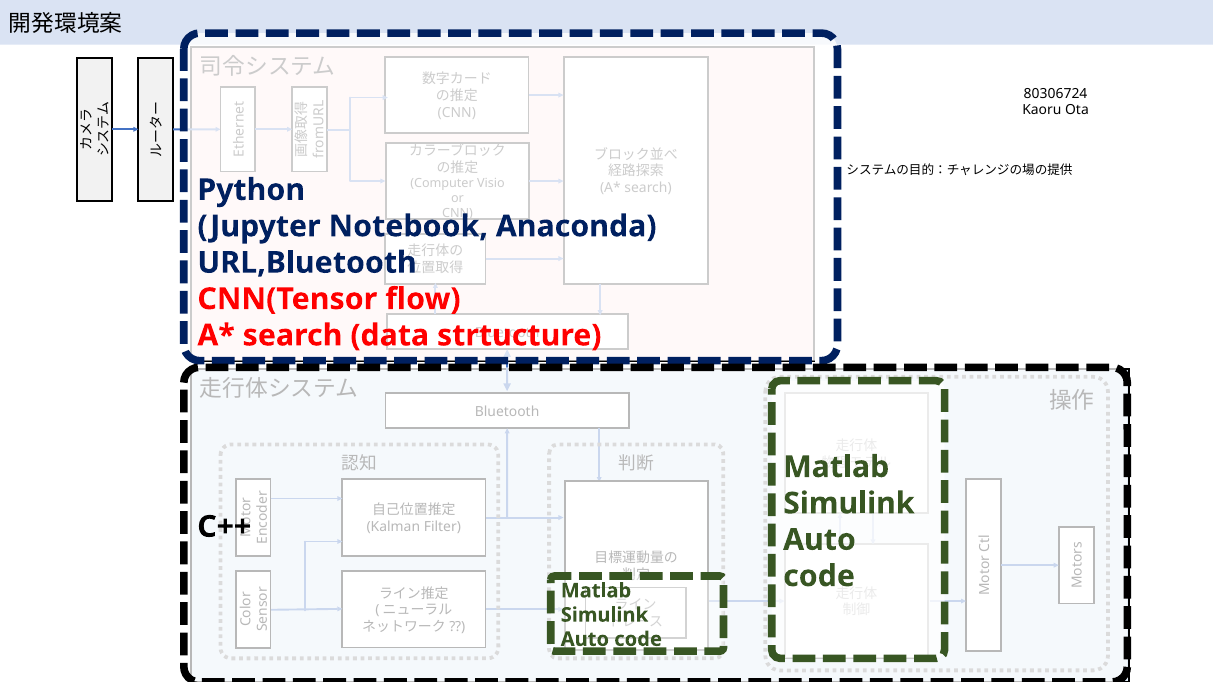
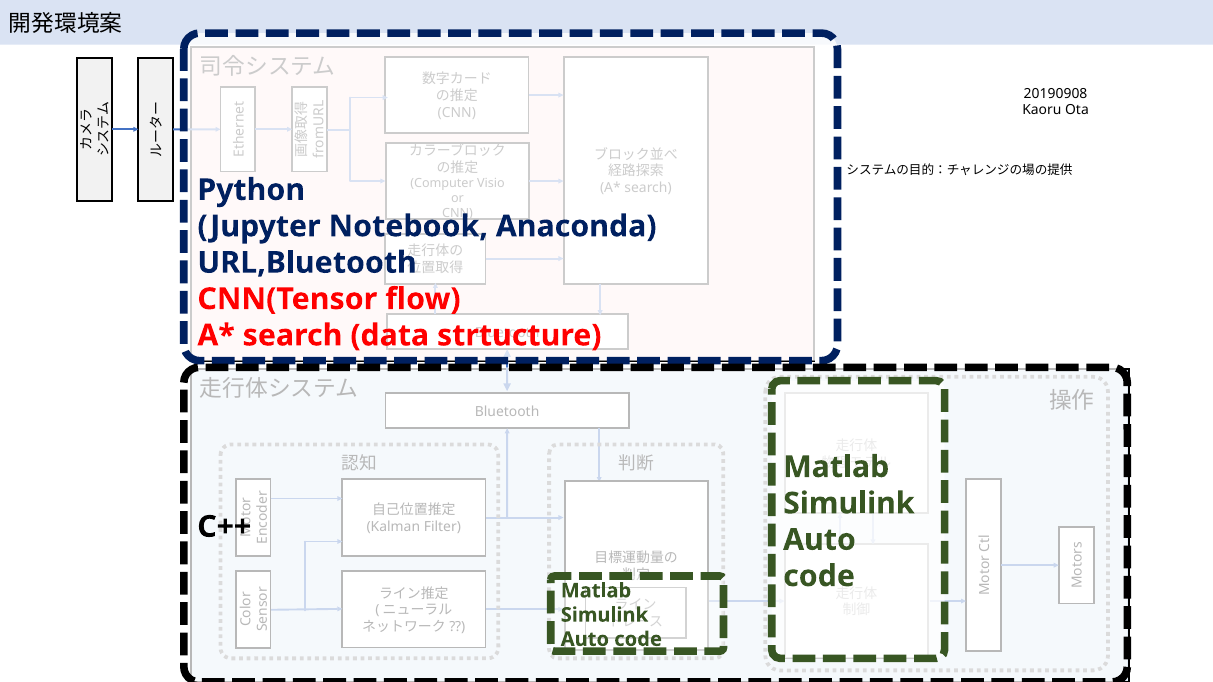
80306724: 80306724 -> 20190908
